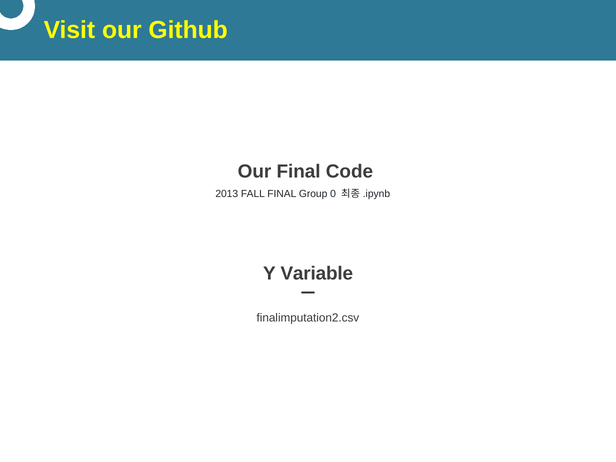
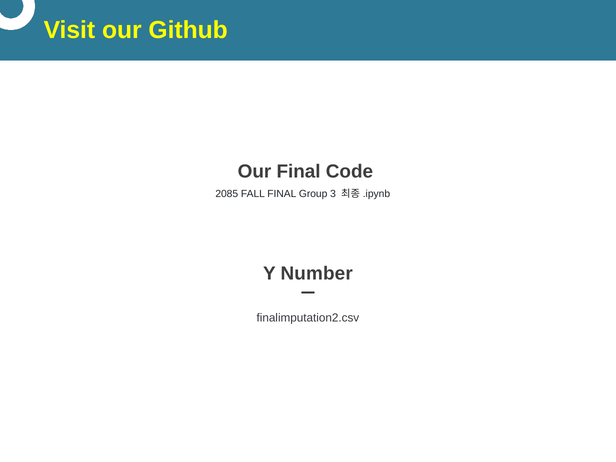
2013: 2013 -> 2085
0: 0 -> 3
Variable: Variable -> Number
